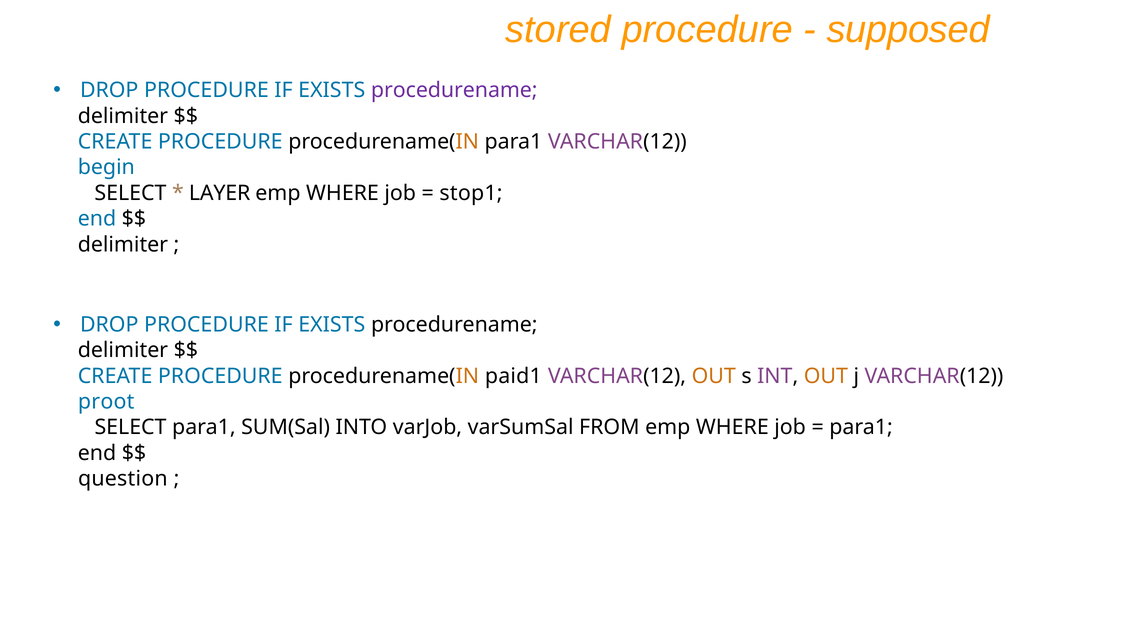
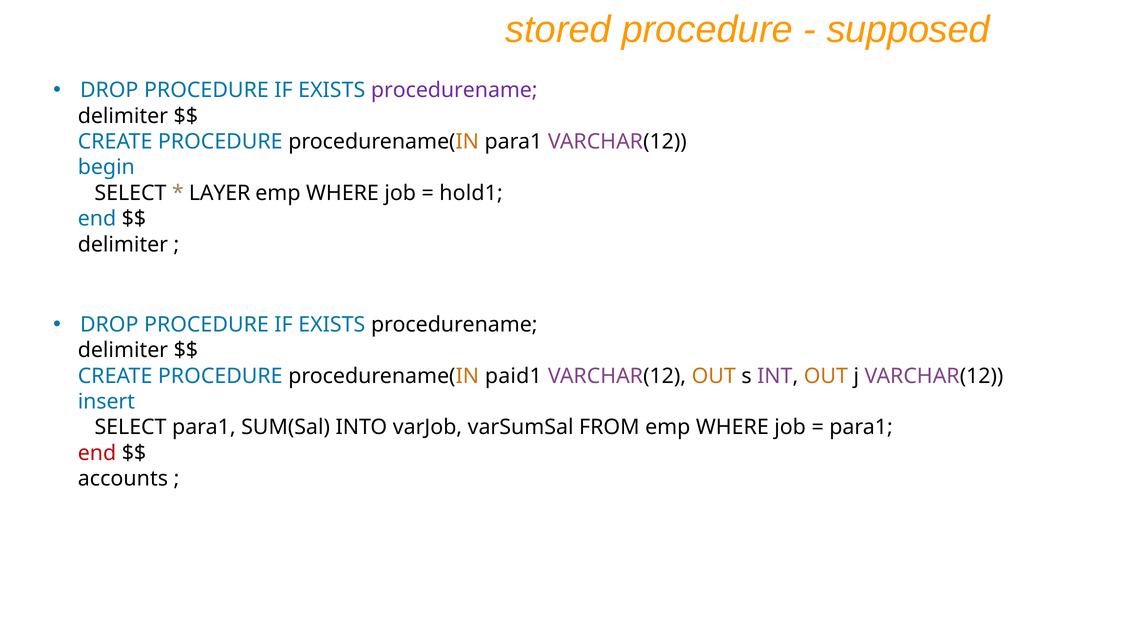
stop1: stop1 -> hold1
proot: proot -> insert
end at (97, 453) colour: black -> red
question: question -> accounts
